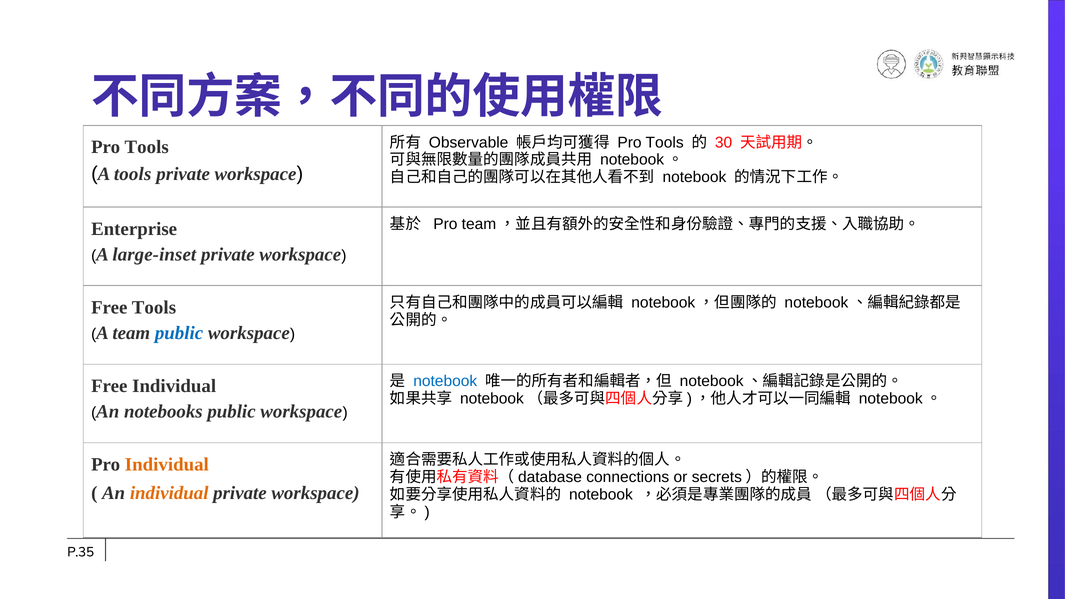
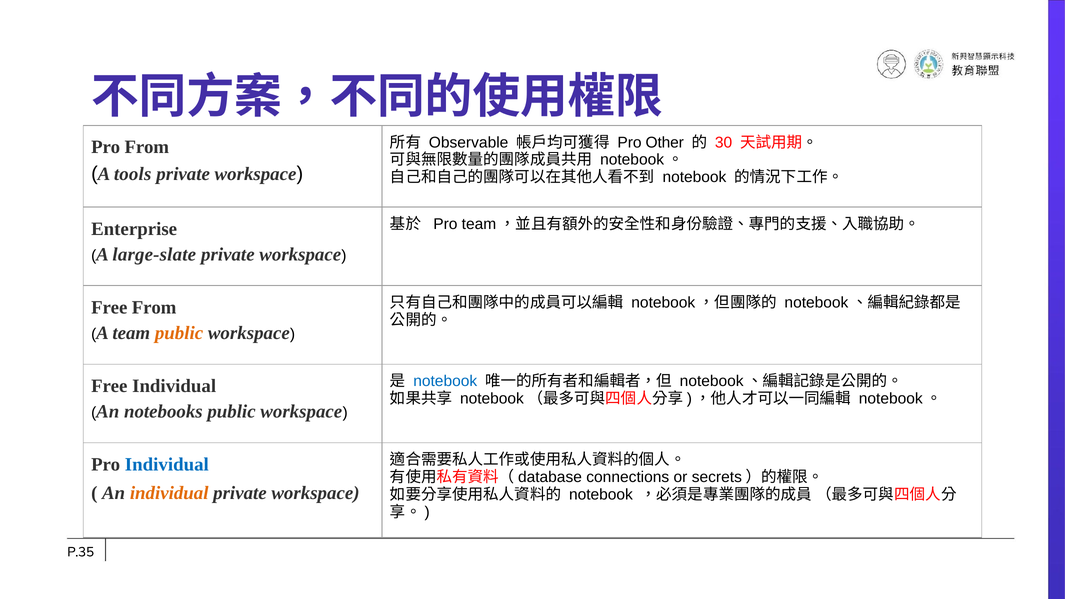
Tools at (665, 142): Tools -> Other
Tools at (147, 147): Tools -> From
large-inset: large-inset -> large-slate
Free Tools: Tools -> From
public at (179, 333) colour: blue -> orange
Individual at (167, 464) colour: orange -> blue
